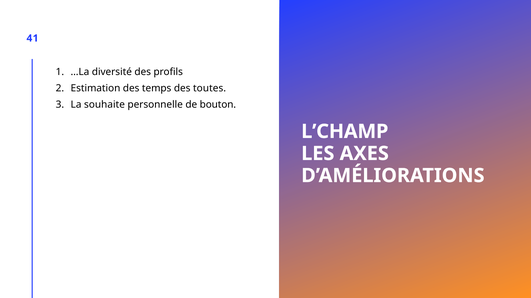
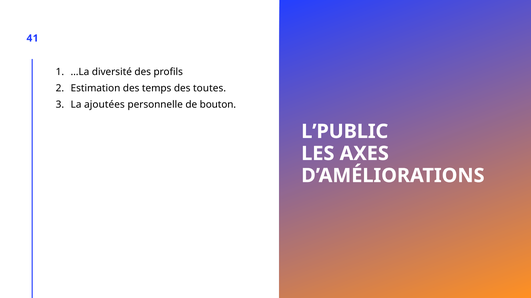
souhaite: souhaite -> ajoutées
L’CHAMP: L’CHAMP -> L’PUBLIC
